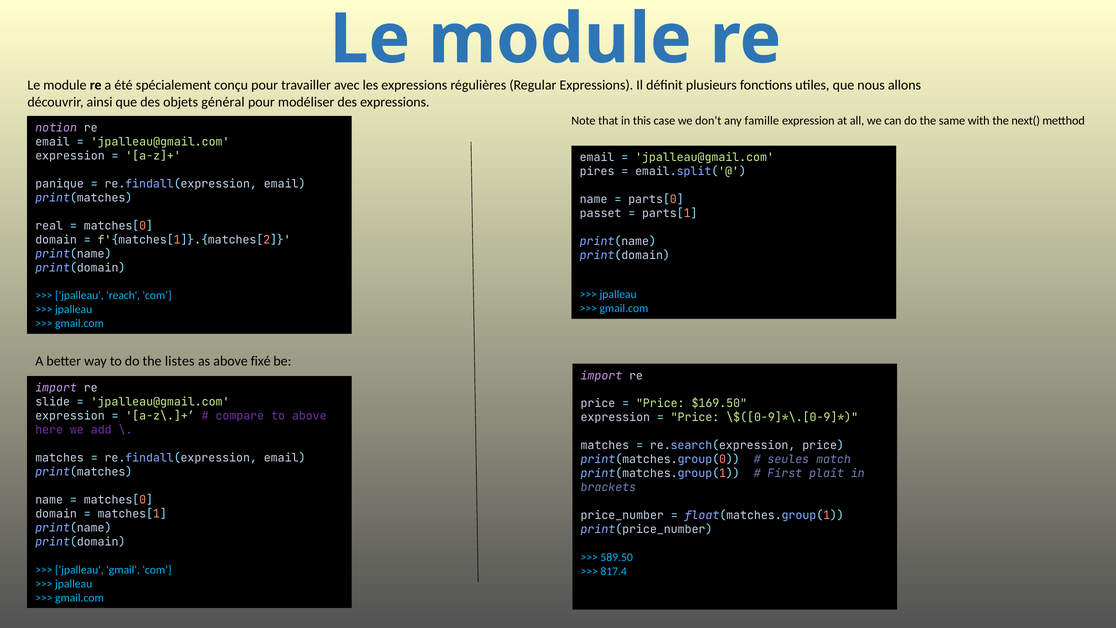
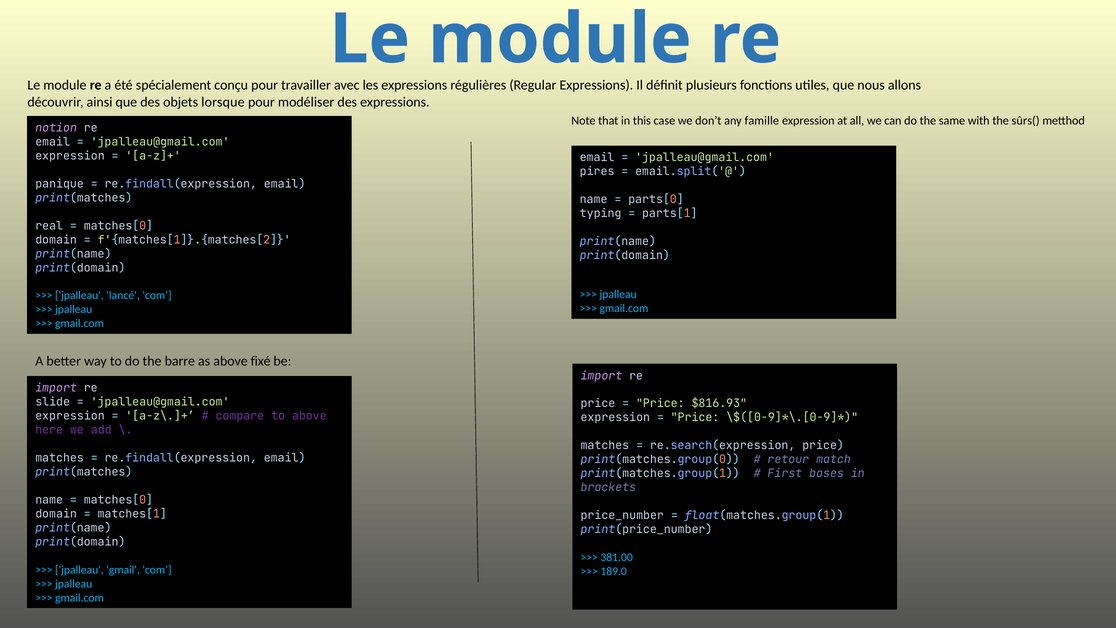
général: général -> lorsque
next(: next( -> sûrs(
passet: passet -> typing
reach: reach -> lancé
listes: listes -> barre
$169.50: $169.50 -> $816.93
seules: seules -> retour
plaît: plaît -> bases
589.50: 589.50 -> 381.00
817.4: 817.4 -> 189.0
